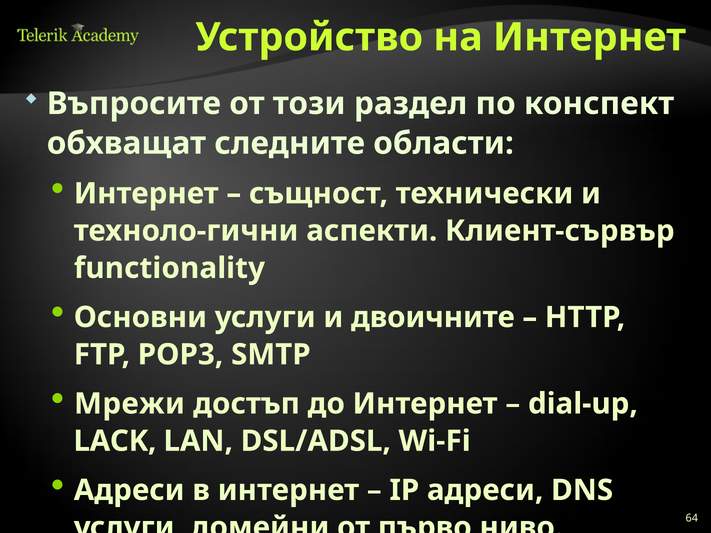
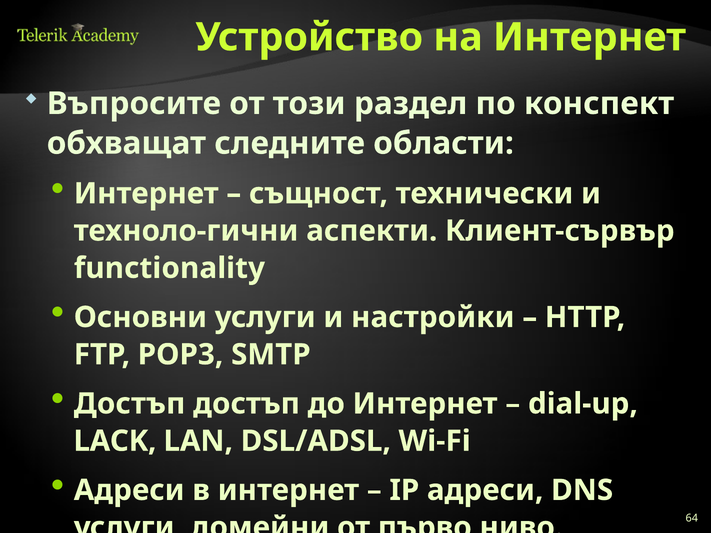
двоичните: двоичните -> настройки
Мрежи at (129, 404): Мрежи -> Достъп
